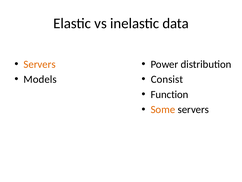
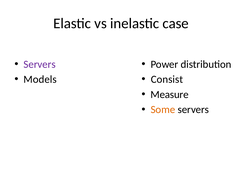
data: data -> case
Servers at (40, 64) colour: orange -> purple
Function: Function -> Measure
